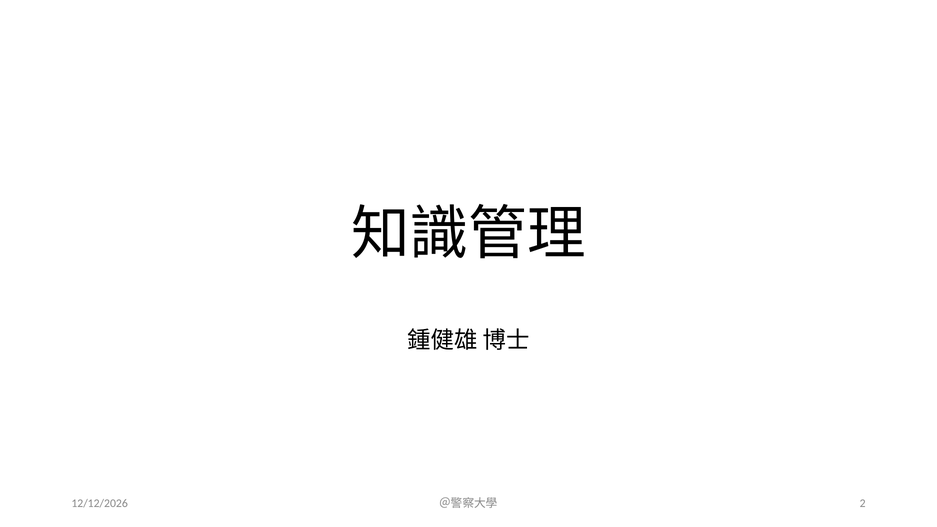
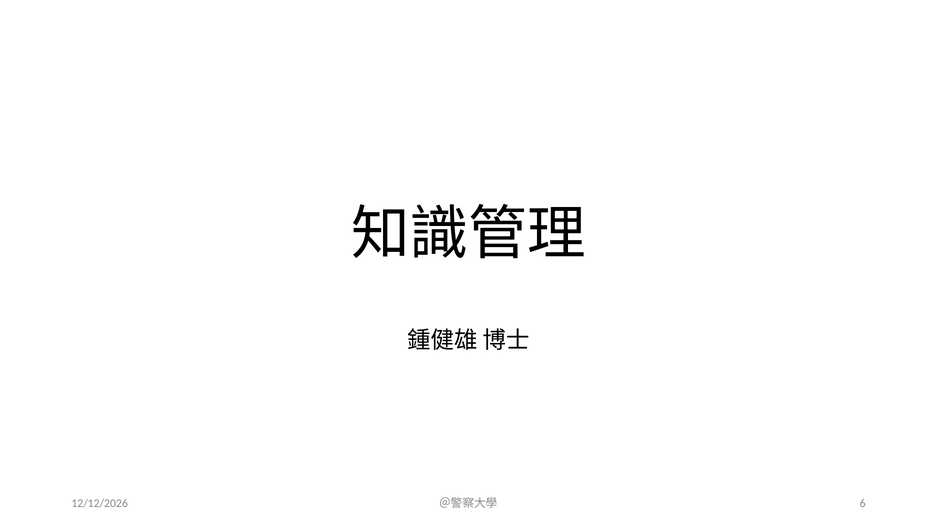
2: 2 -> 6
